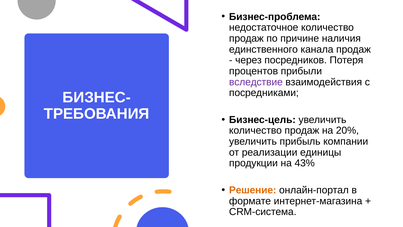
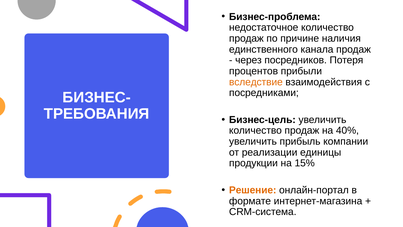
вследствие colour: purple -> orange
20%: 20% -> 40%
43%: 43% -> 15%
